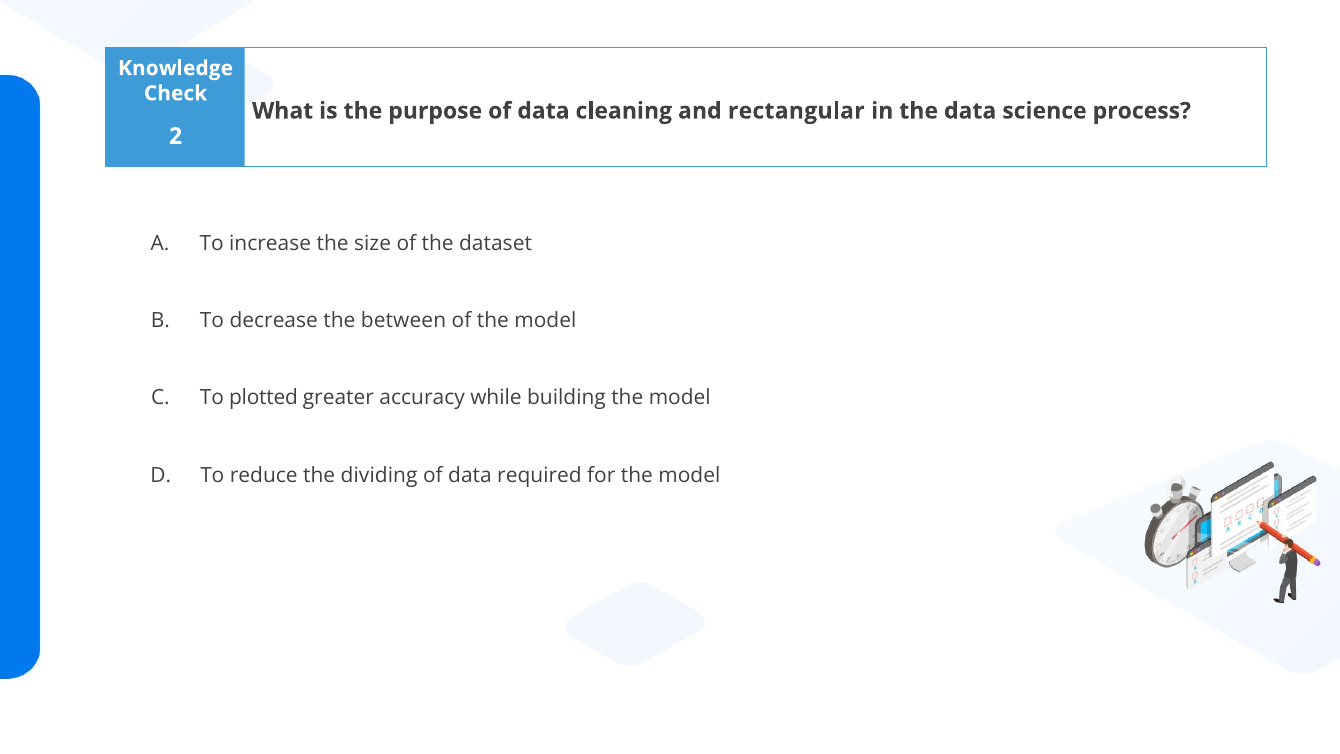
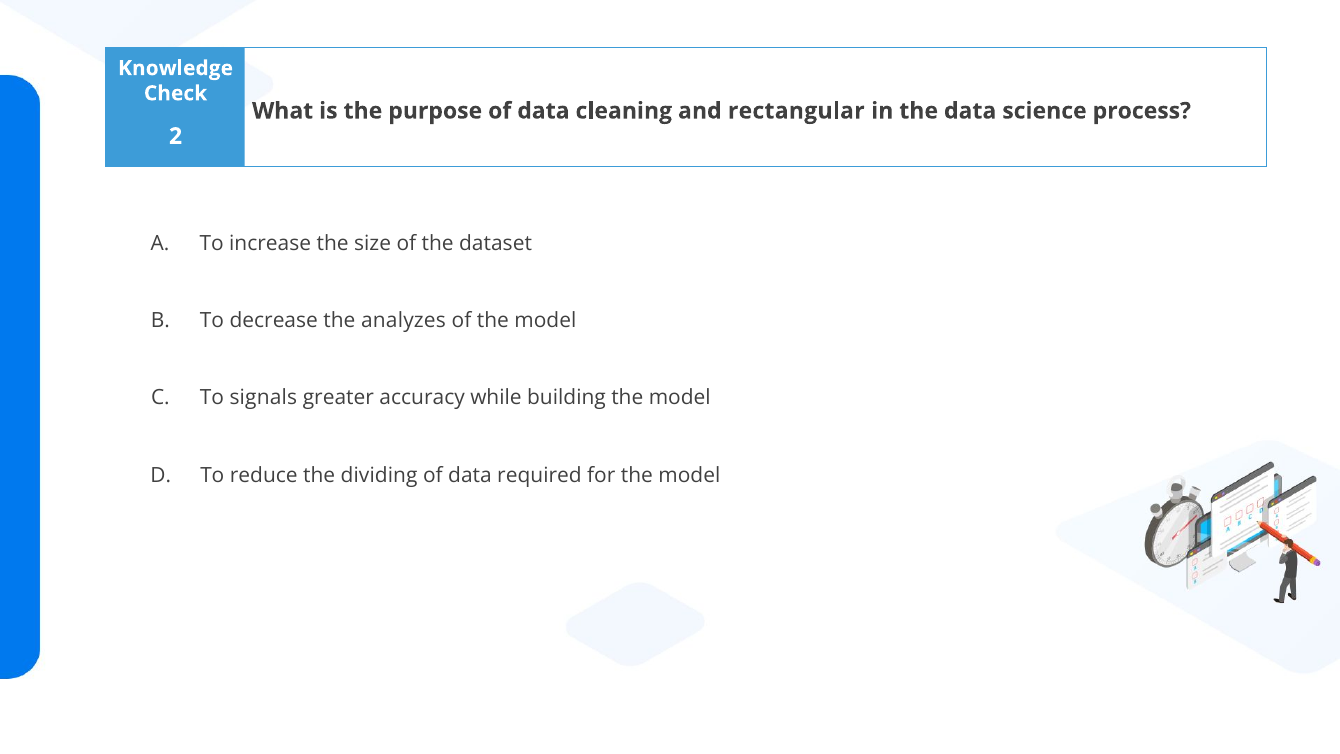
between: between -> analyzes
plotted: plotted -> signals
